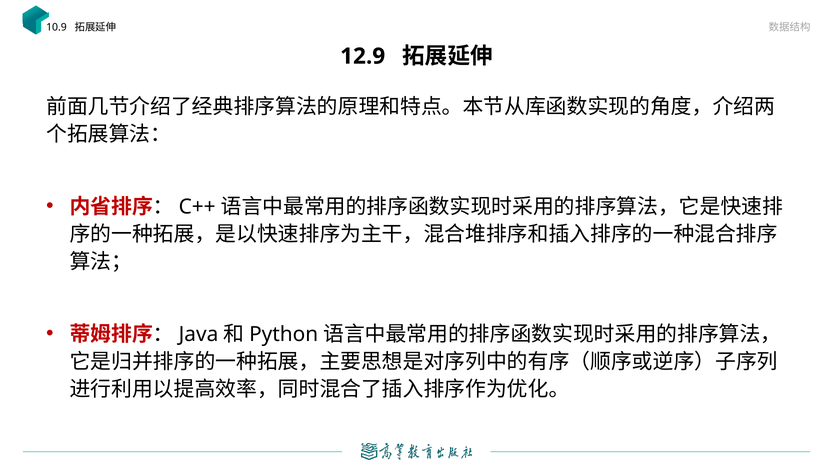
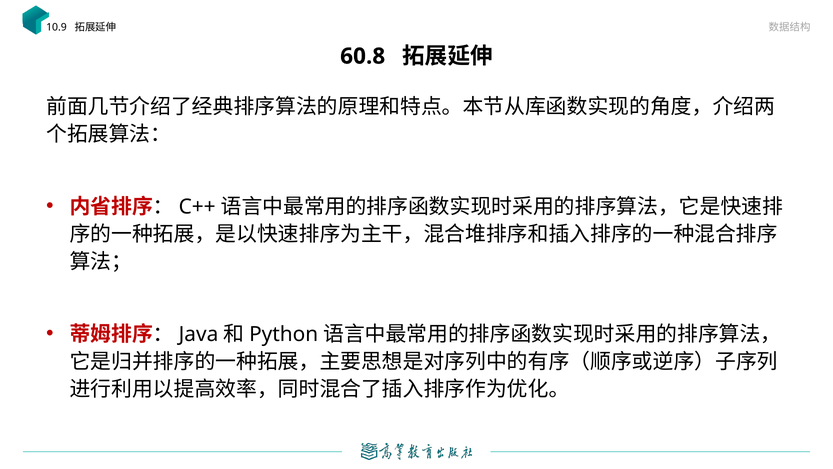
12.9: 12.9 -> 60.8
